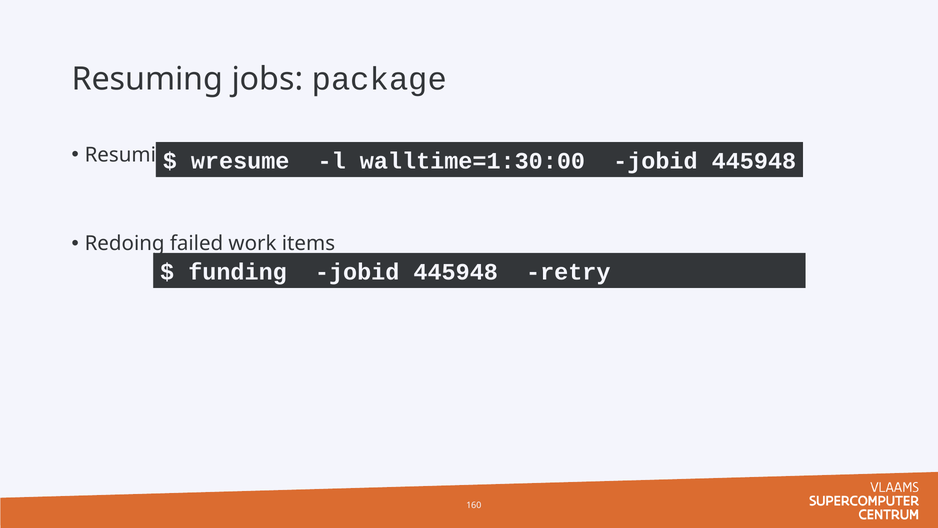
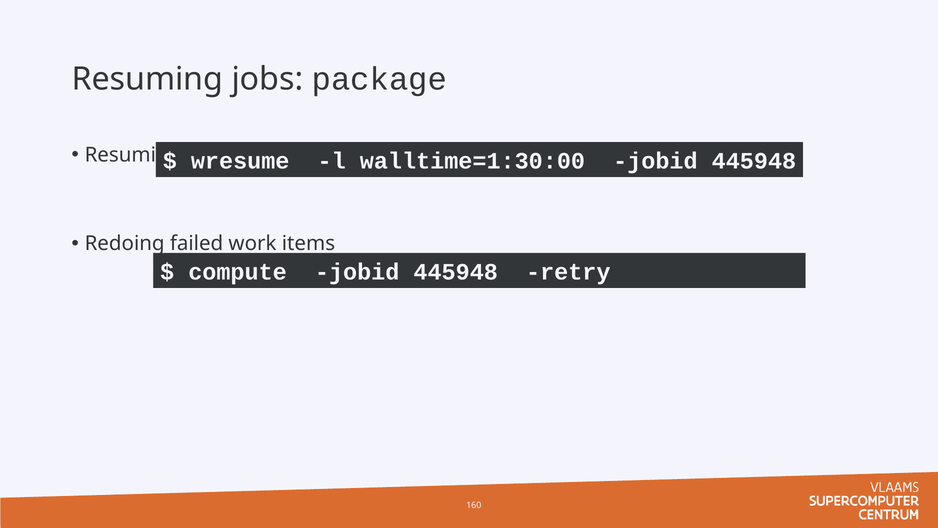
funding: funding -> compute
